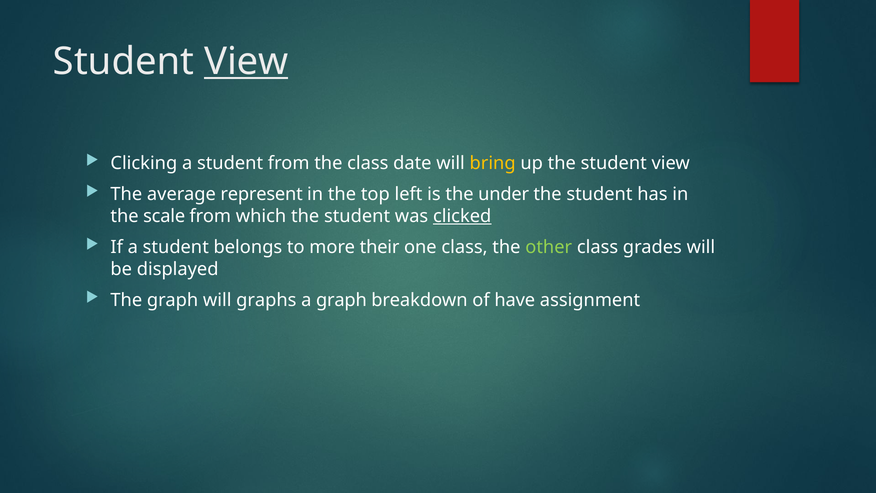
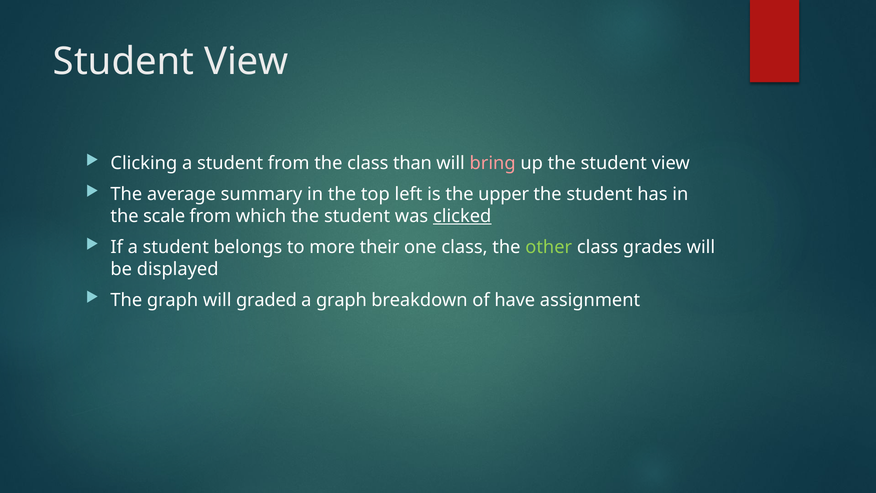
View at (246, 62) underline: present -> none
date: date -> than
bring colour: yellow -> pink
represent: represent -> summary
under: under -> upper
graphs: graphs -> graded
